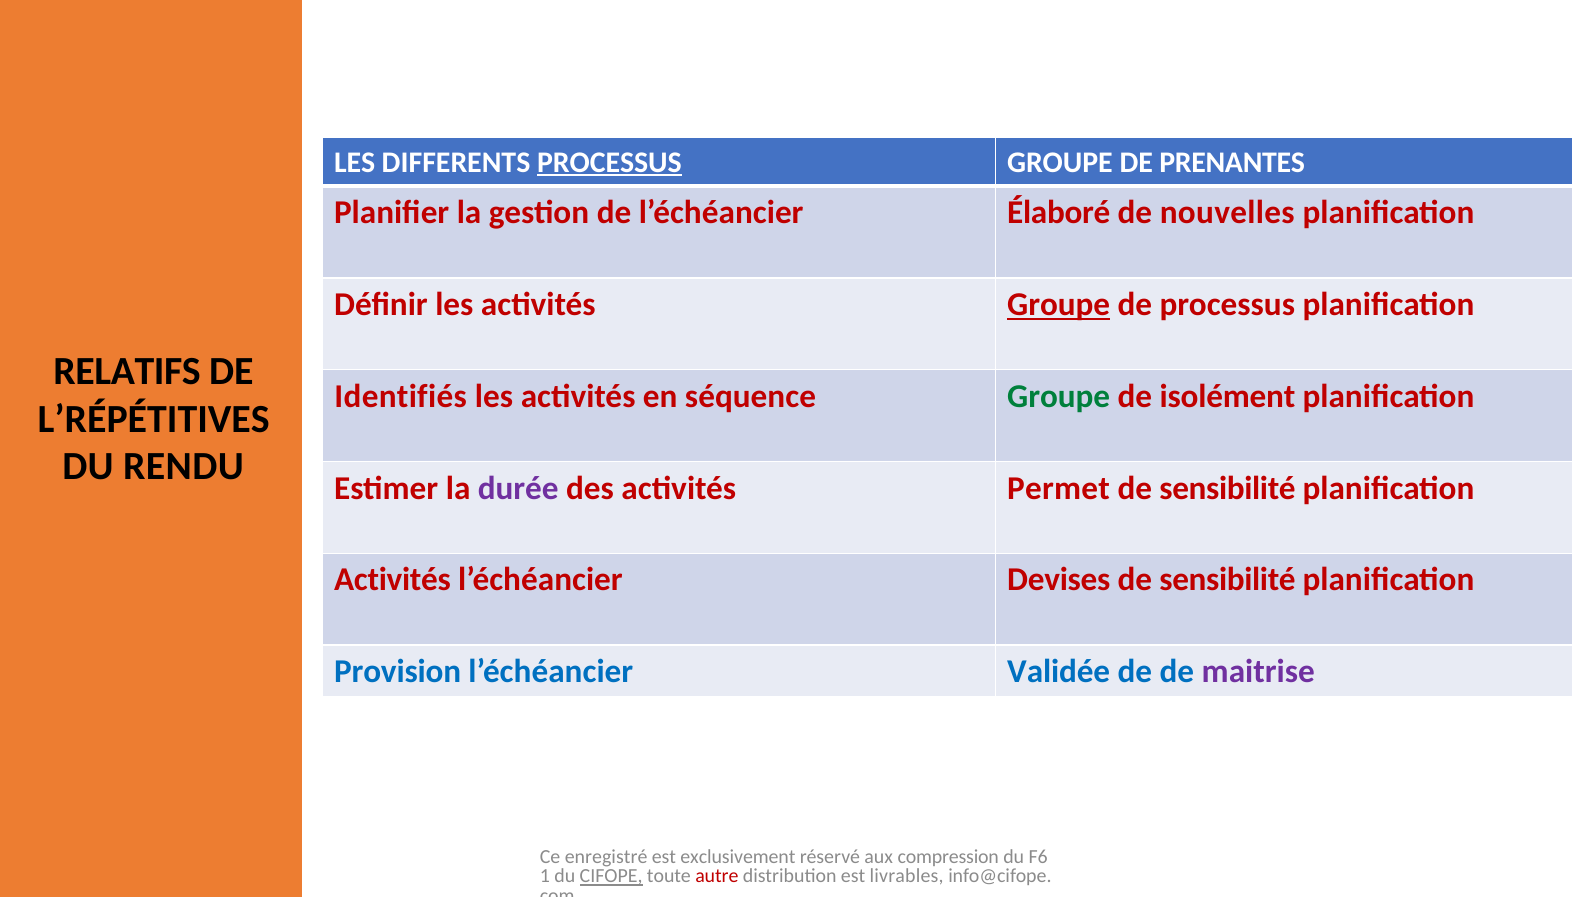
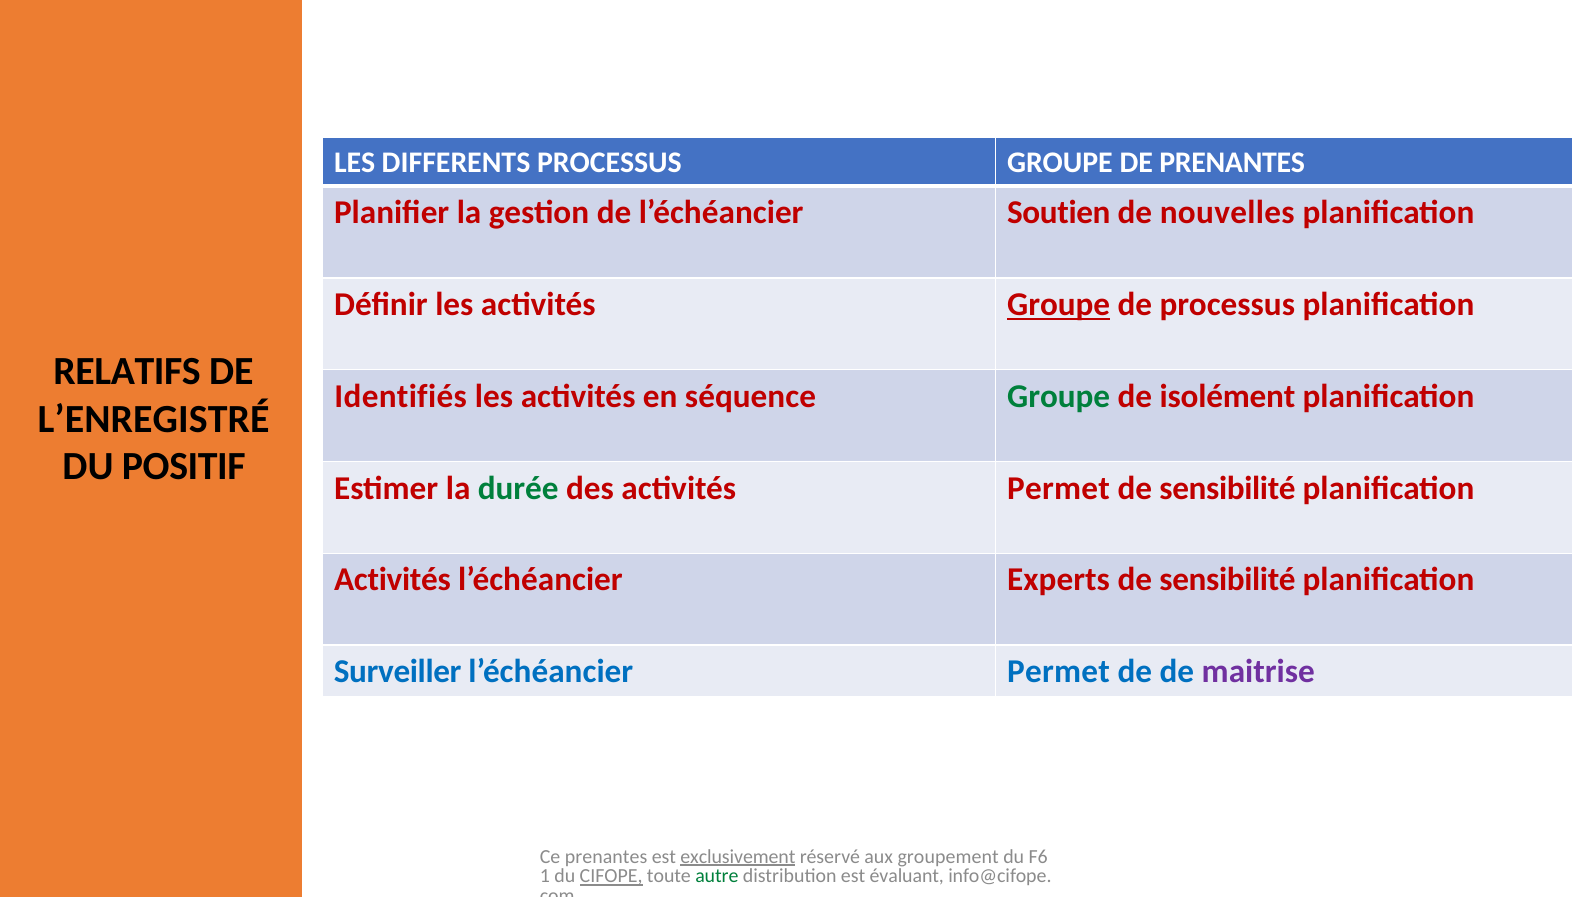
PROCESSUS at (609, 162) underline: present -> none
Élaboré: Élaboré -> Soutien
L’RÉPÉTITIVES: L’RÉPÉTITIVES -> L’ENREGISTRÉ
RENDU: RENDU -> POSITIF
durée colour: purple -> green
Devises: Devises -> Experts
Provision: Provision -> Surveiller
l’échéancier Validée: Validée -> Permet
Ce enregistré: enregistré -> prenantes
exclusivement underline: none -> present
compression: compression -> groupement
autre colour: red -> green
livrables: livrables -> évaluant
